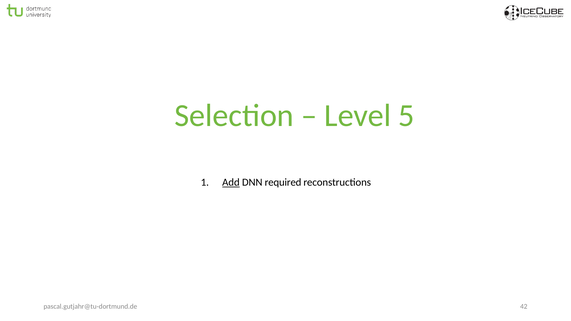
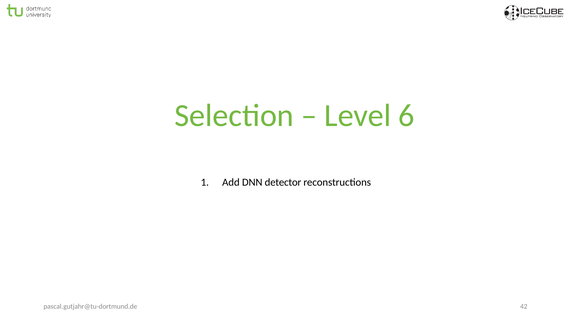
5: 5 -> 6
Add underline: present -> none
required: required -> detector
